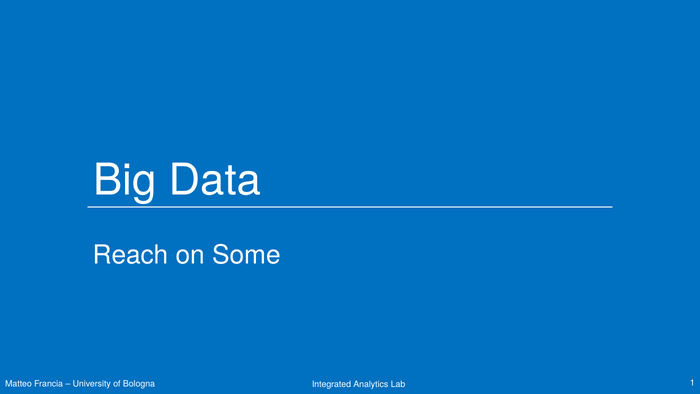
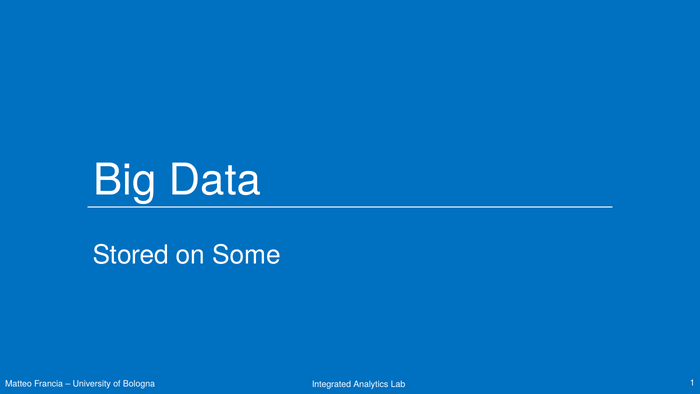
Reach: Reach -> Stored
